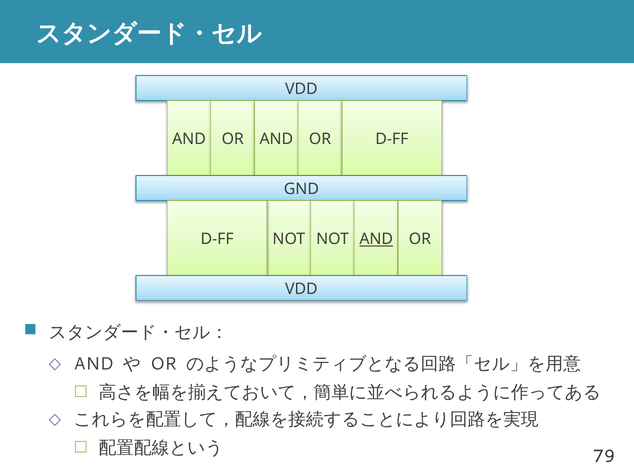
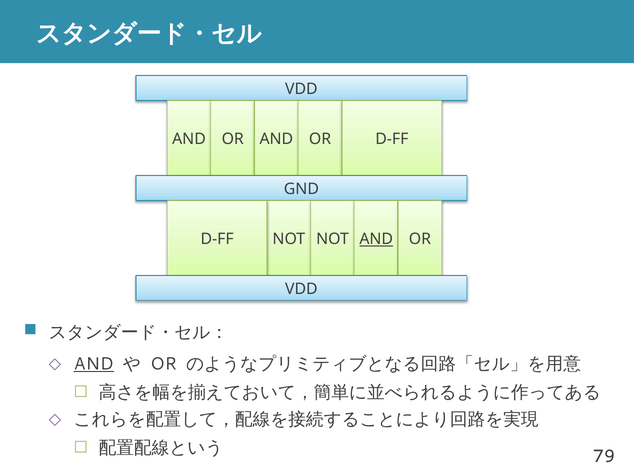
AND at (94, 363) underline: none -> present
